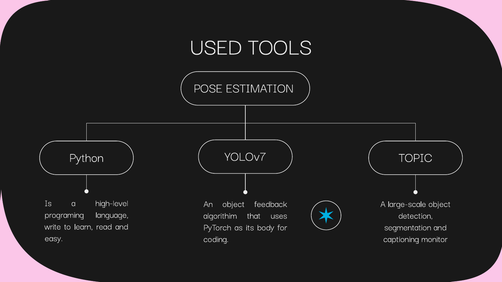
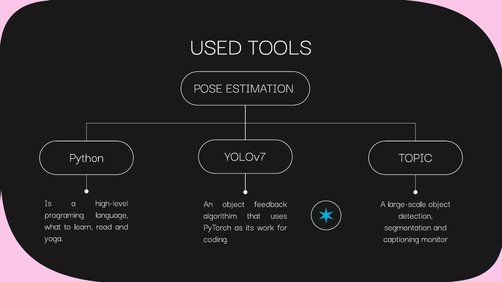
write: write -> what
body: body -> work
easy: easy -> yoga
